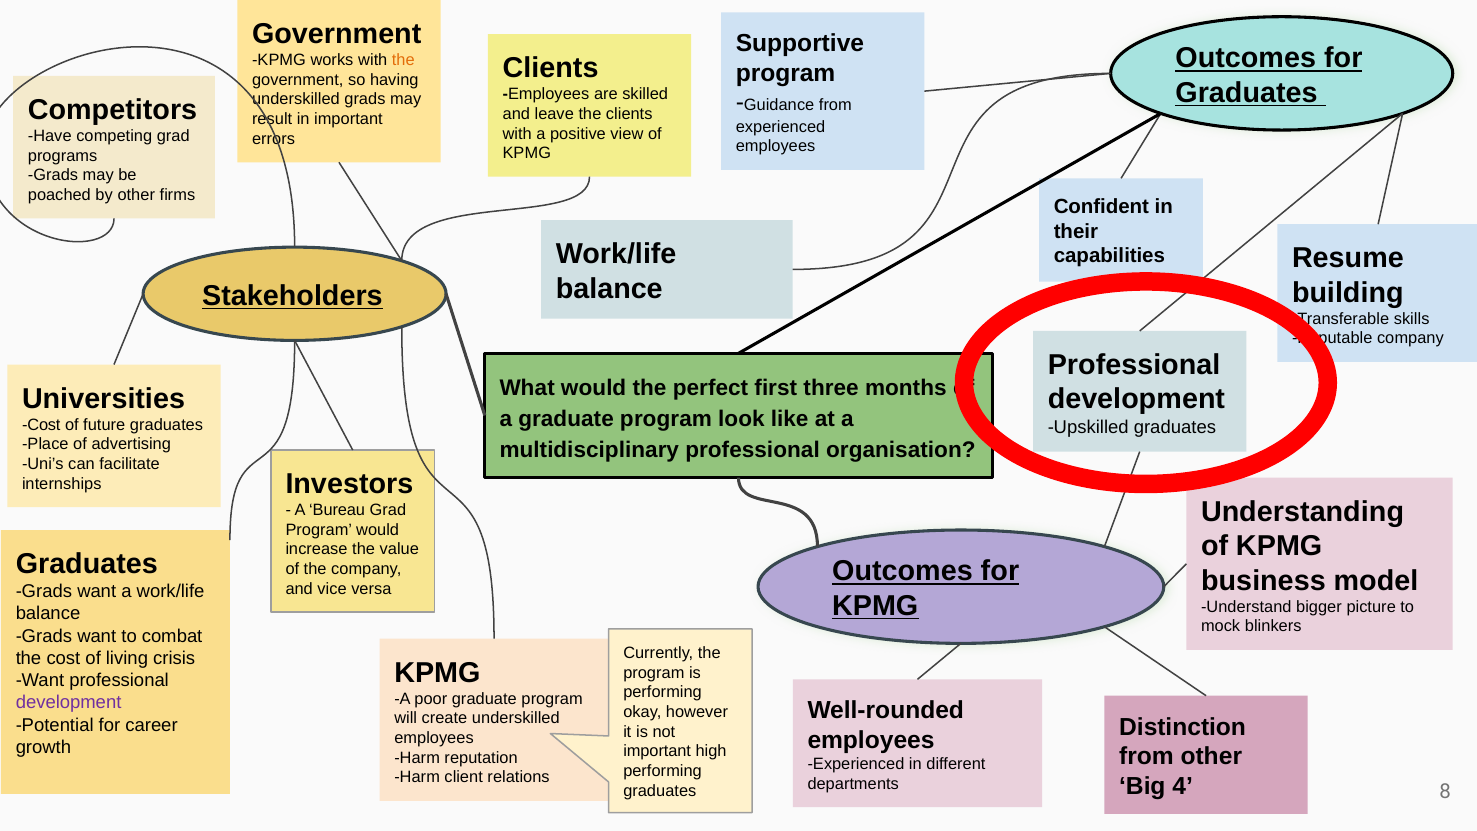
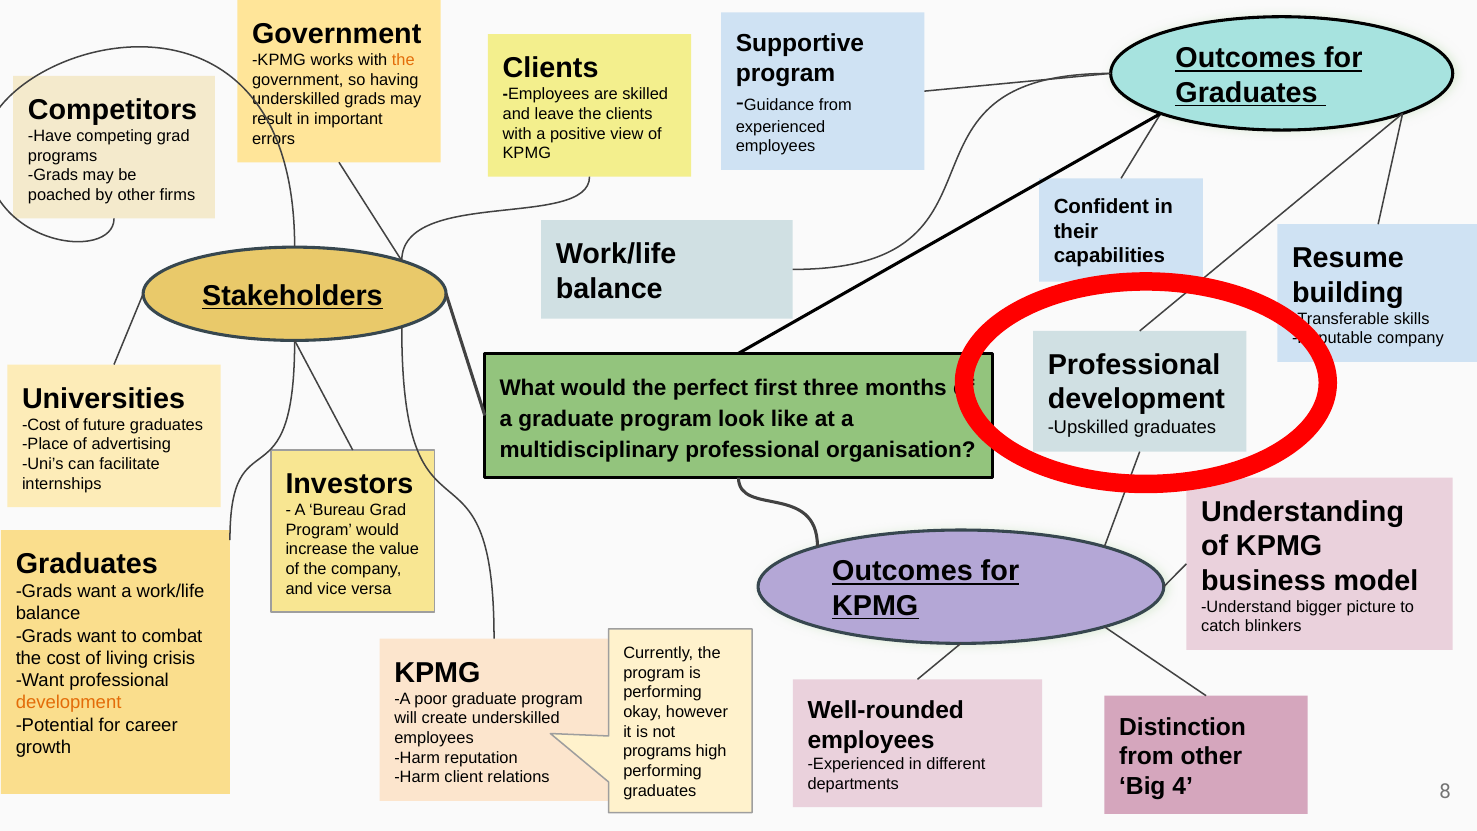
mock: mock -> catch
development at (69, 703) colour: purple -> orange
important at (657, 751): important -> programs
